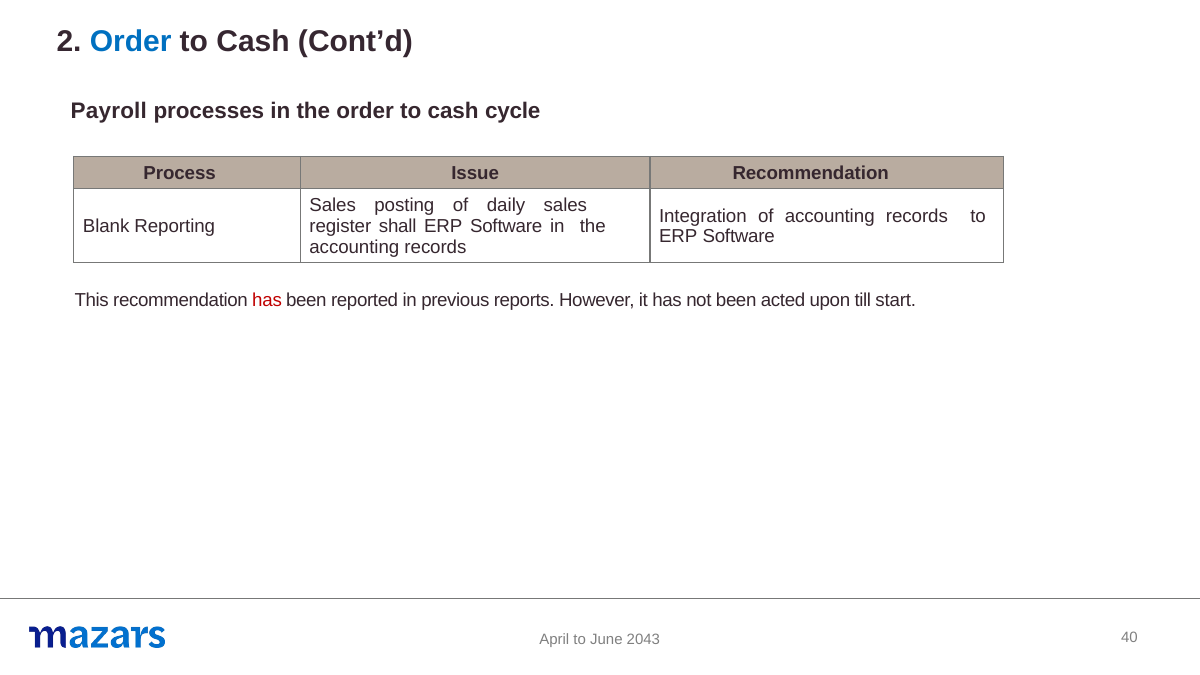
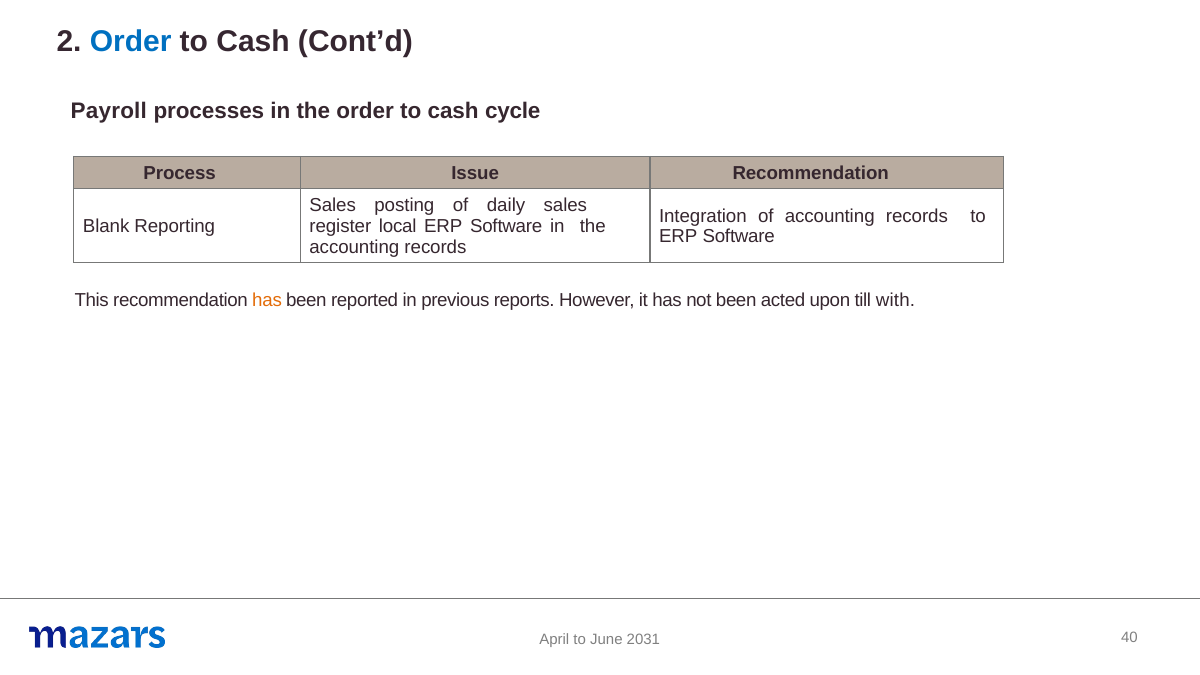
shall: shall -> local
has at (267, 300) colour: red -> orange
start: start -> with
2043: 2043 -> 2031
